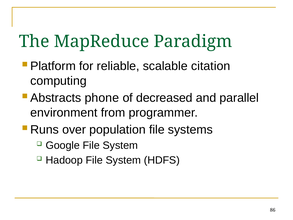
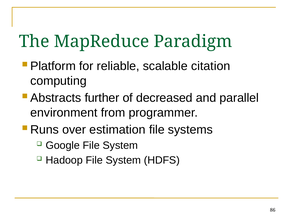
phone: phone -> further
population: population -> estimation
